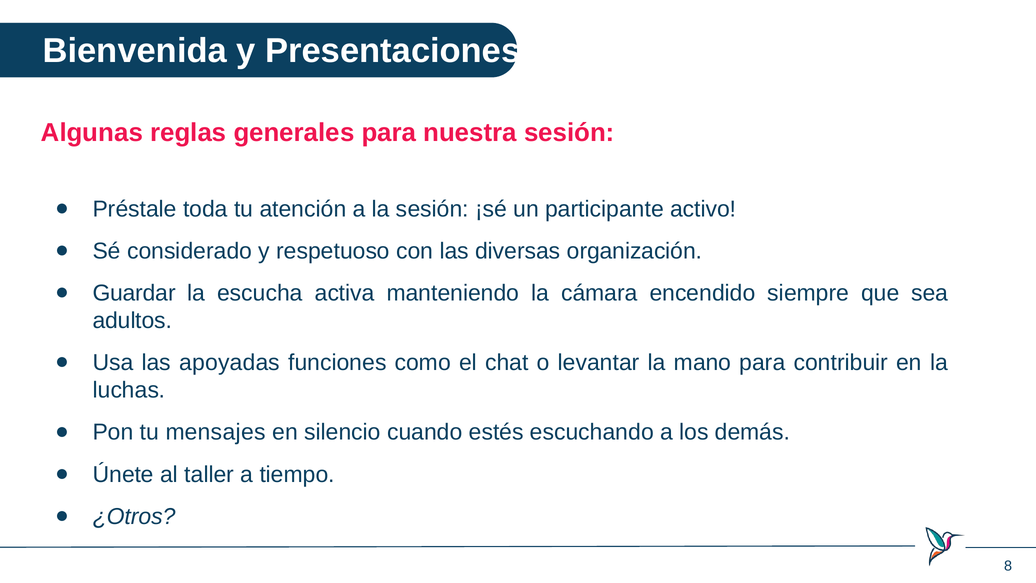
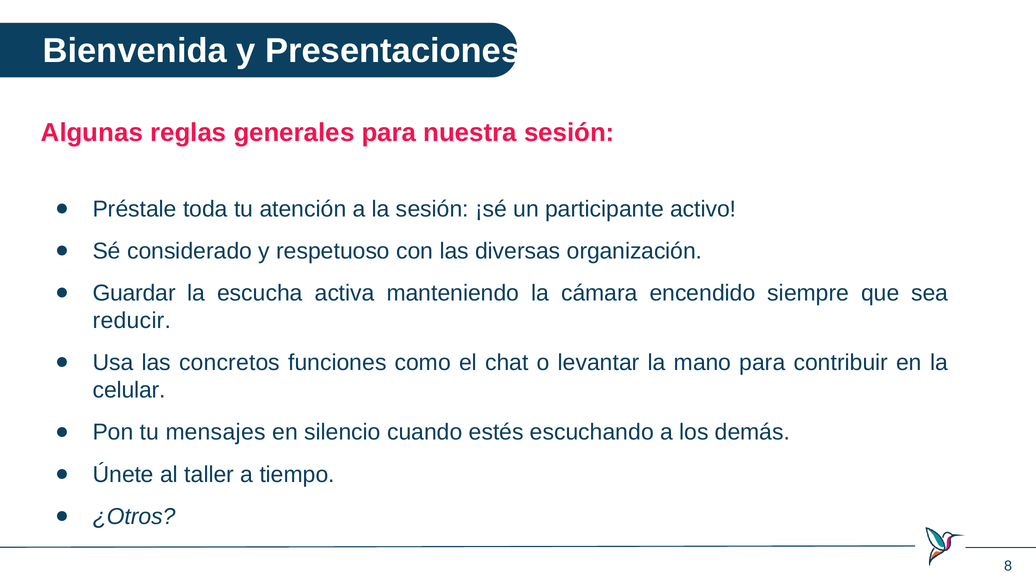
adultos: adultos -> reducir
apoyadas: apoyadas -> concretos
luchas: luchas -> celular
